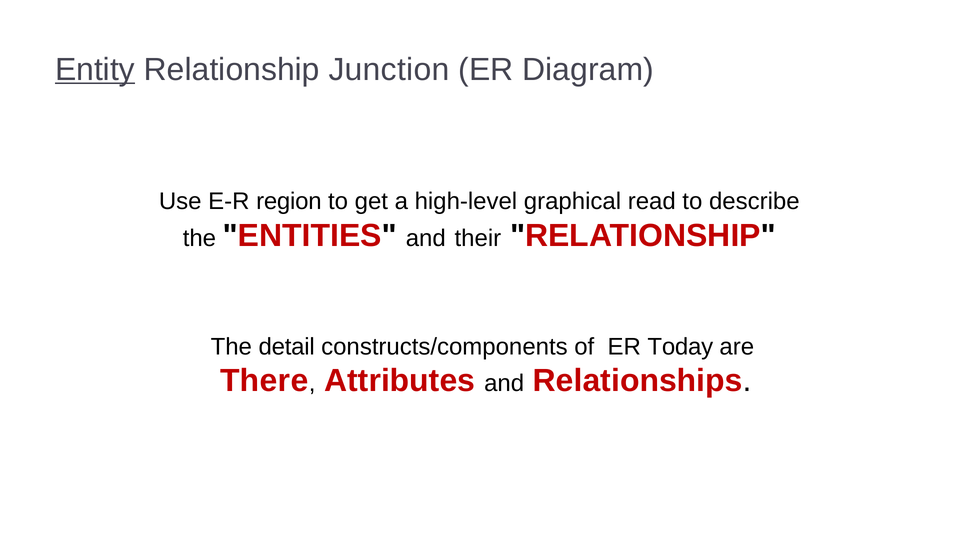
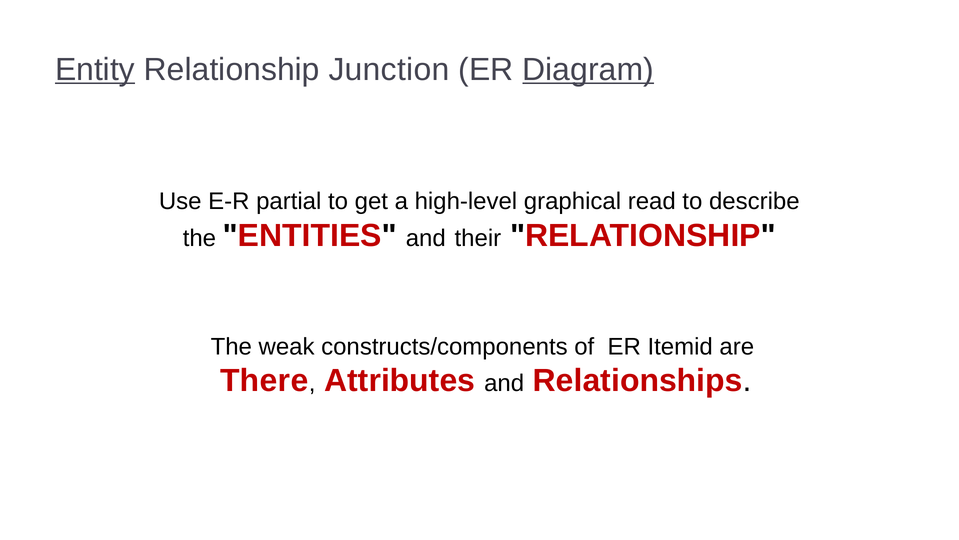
Diagram underline: none -> present
region: region -> partial
detail: detail -> weak
Today: Today -> Itemid
